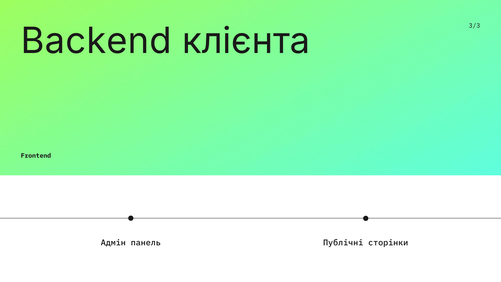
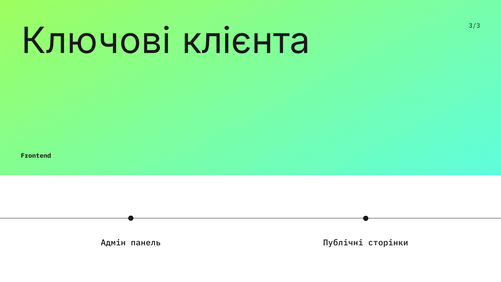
Backend: Backend -> Ключові
